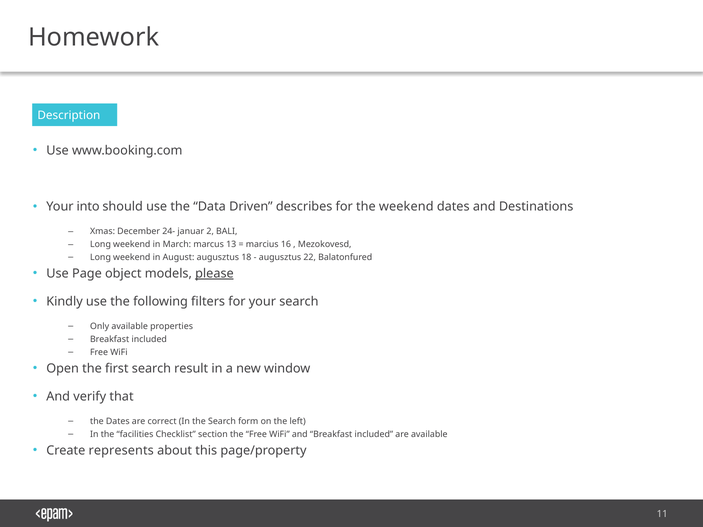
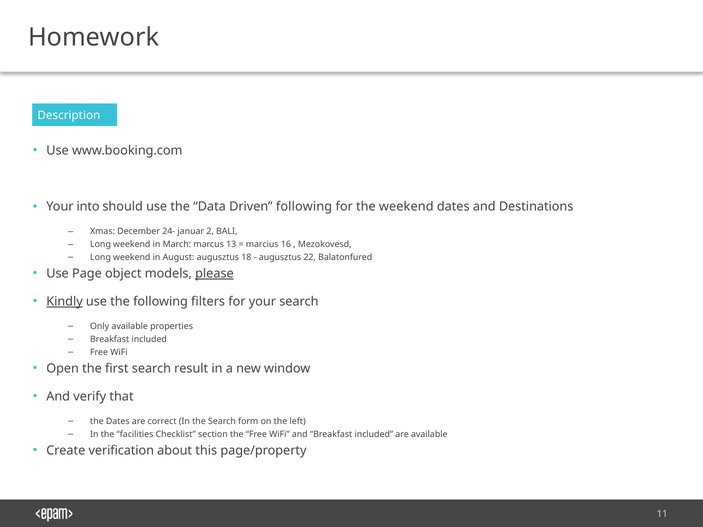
Driven describes: describes -> following
Kindly underline: none -> present
represents: represents -> verification
